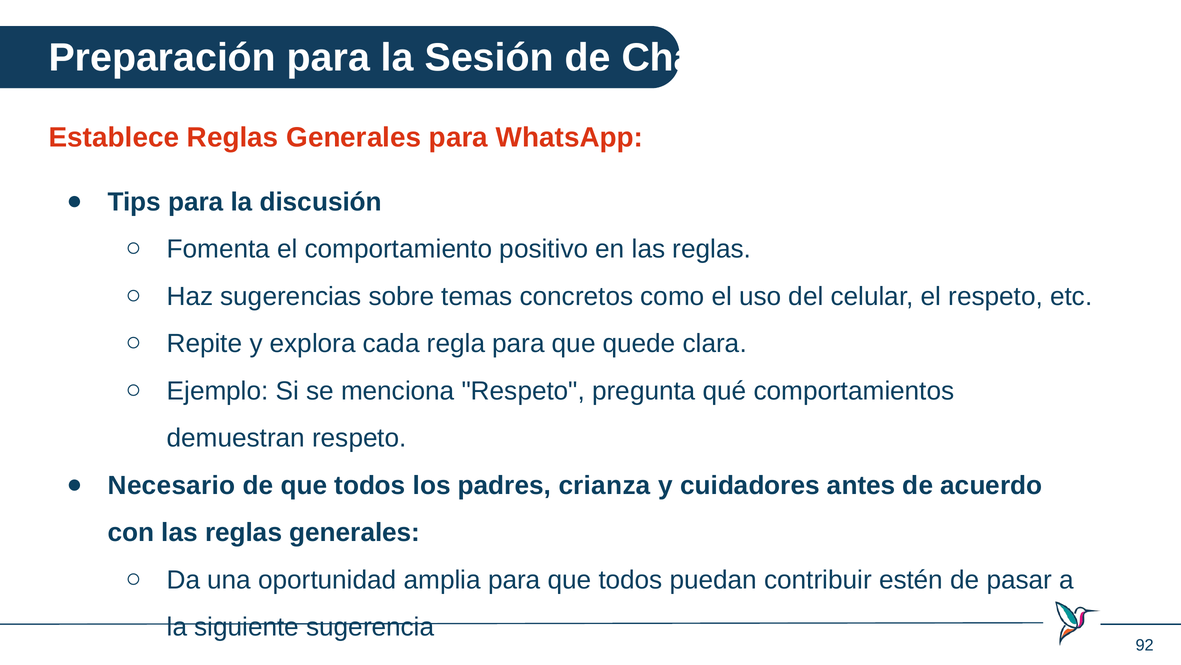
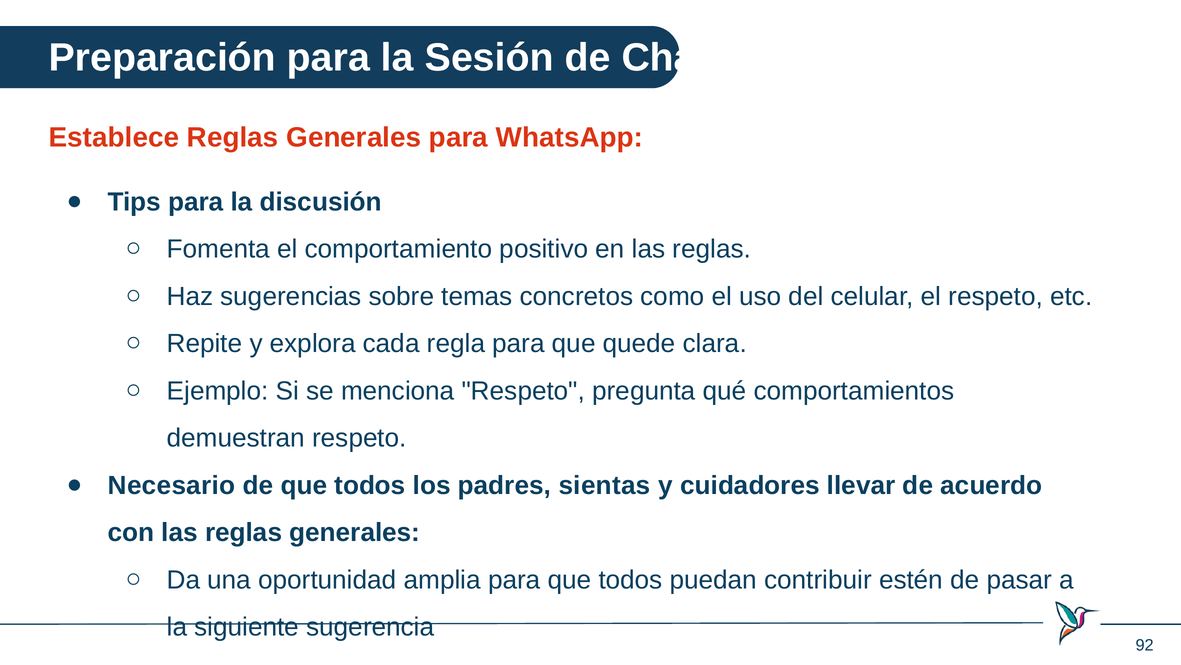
crianza: crianza -> sientas
antes: antes -> llevar
